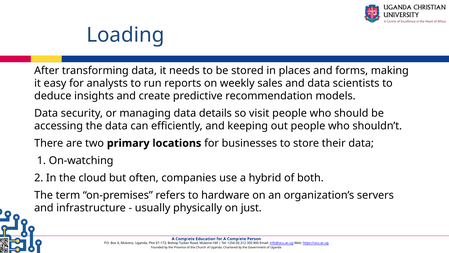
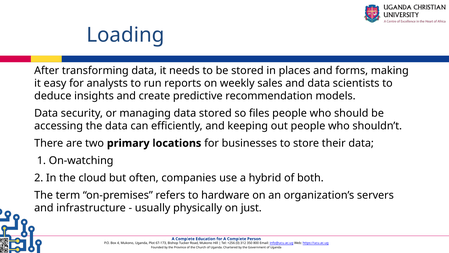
data details: details -> stored
visit: visit -> files
